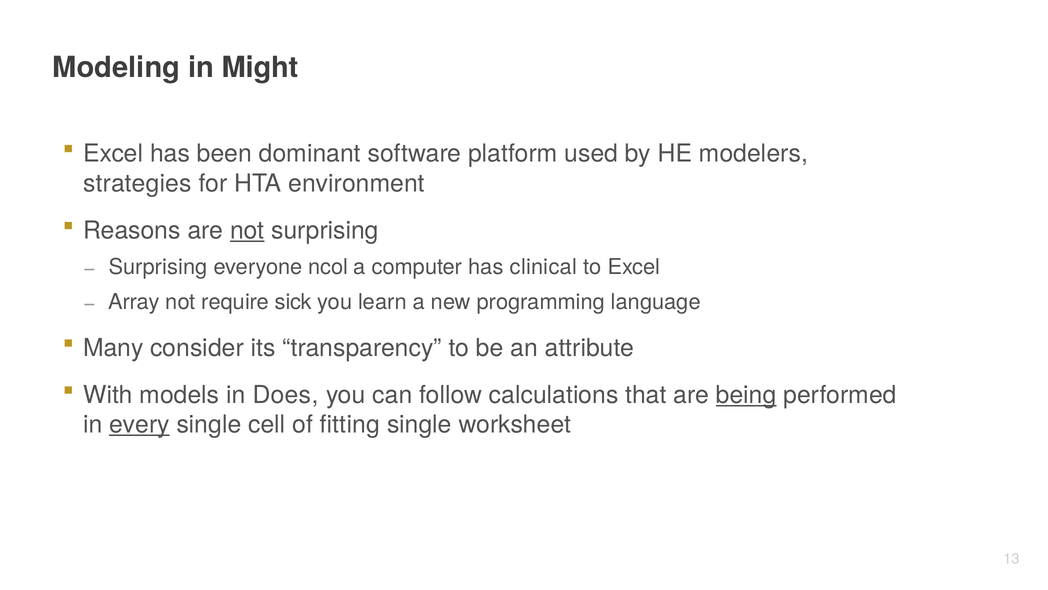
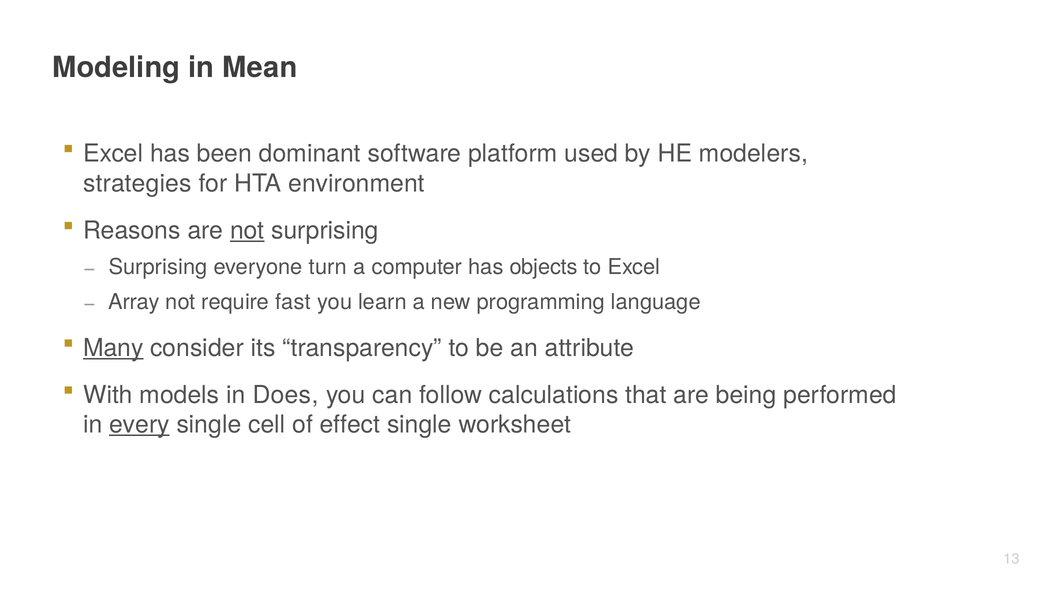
Might: Might -> Mean
ncol: ncol -> turn
clinical: clinical -> objects
sick: sick -> fast
Many underline: none -> present
being underline: present -> none
fitting: fitting -> effect
